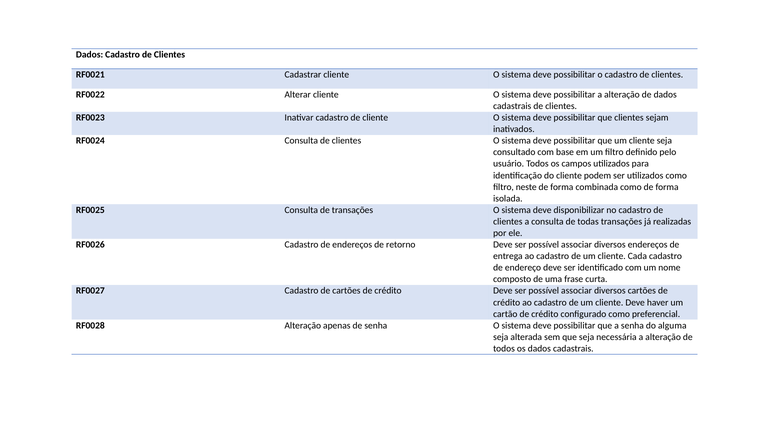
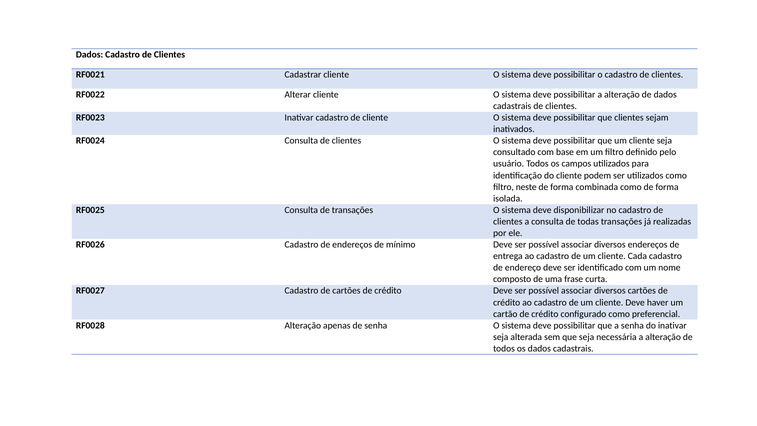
retorno: retorno -> mínimo
do alguma: alguma -> inativar
